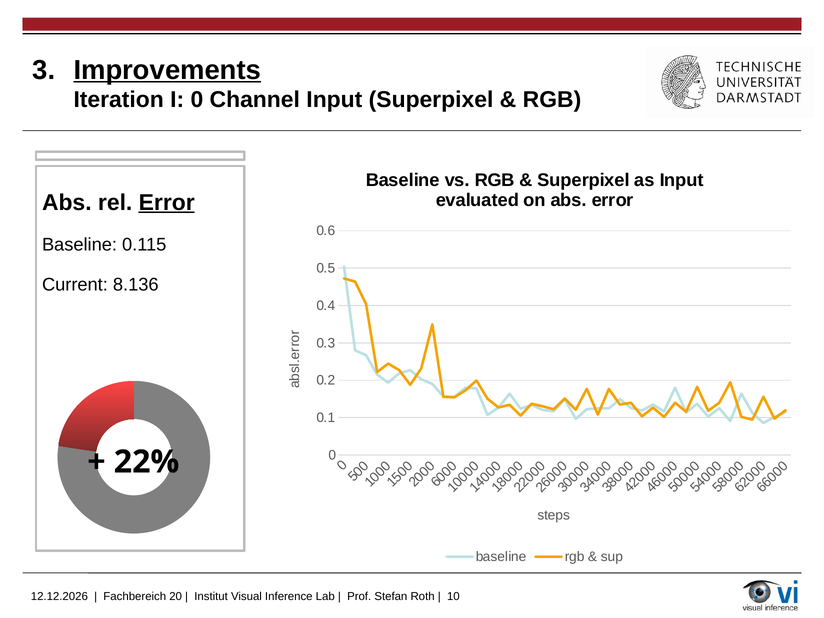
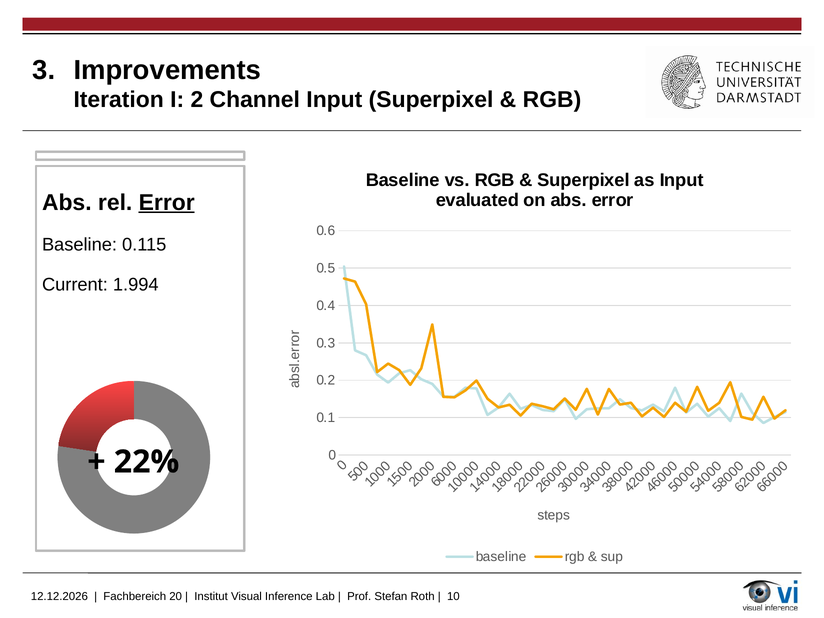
Improvements underline: present -> none
I 0: 0 -> 2
8.136: 8.136 -> 1.994
